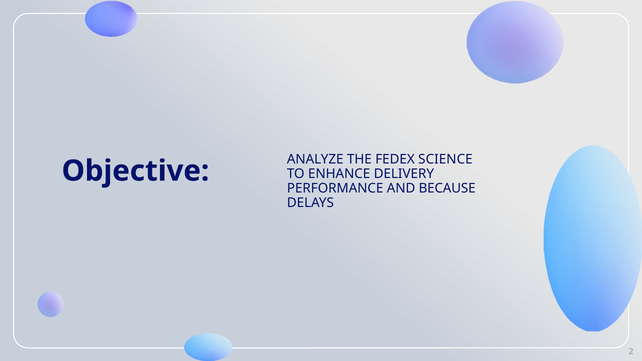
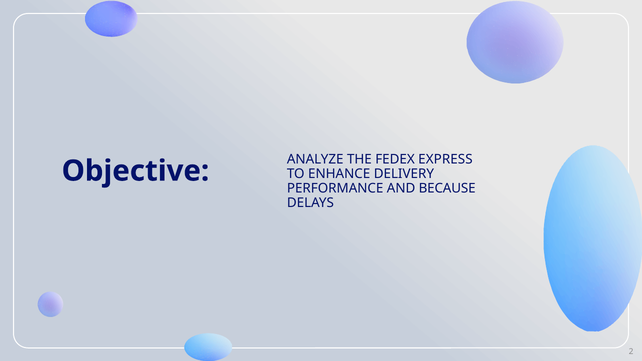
SCIENCE: SCIENCE -> EXPRESS
